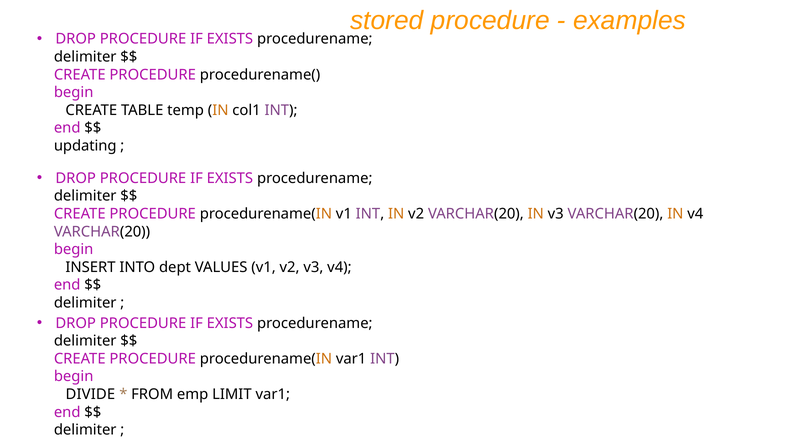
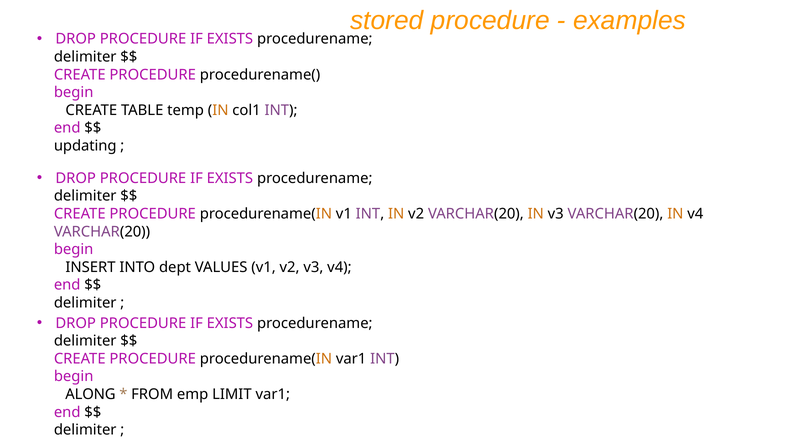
DIVIDE: DIVIDE -> ALONG
